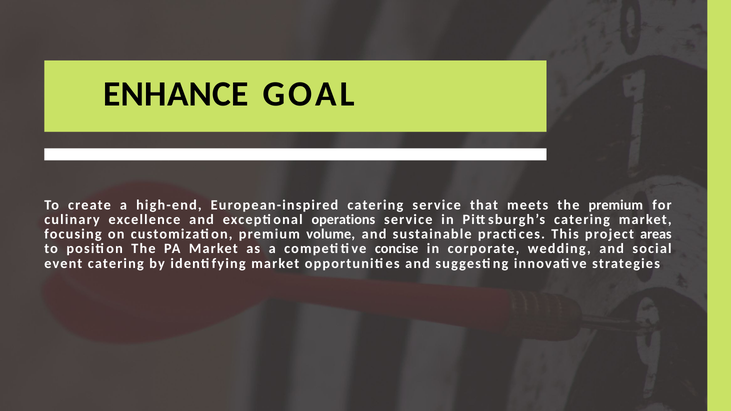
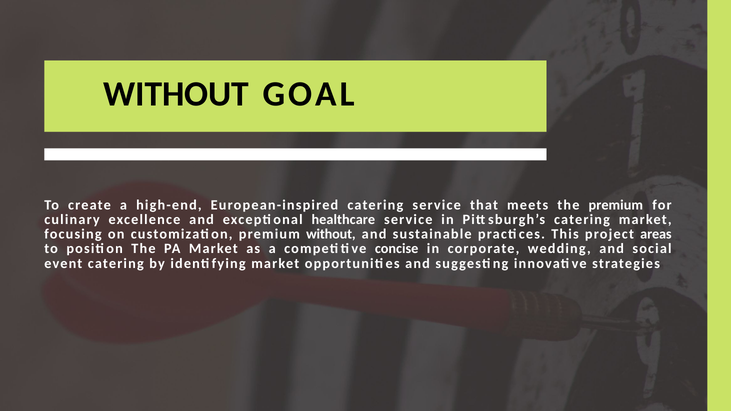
ENHANCE at (176, 94): ENHANCE -> WITHOUT
operations: operations -> healthcare
premium volume: volume -> without
